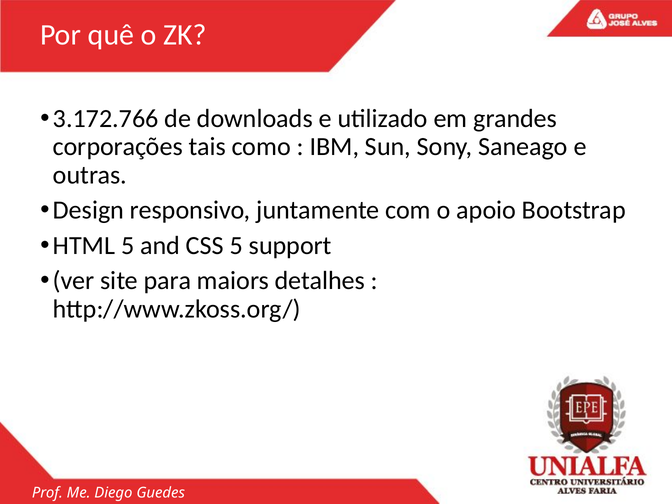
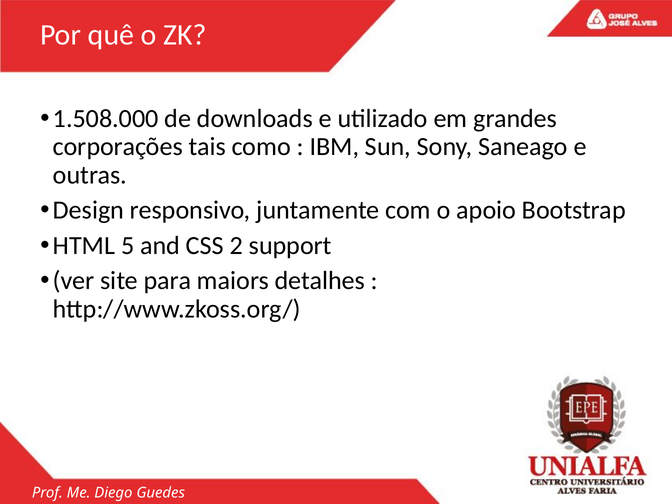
3.172.766: 3.172.766 -> 1.508.000
CSS 5: 5 -> 2
